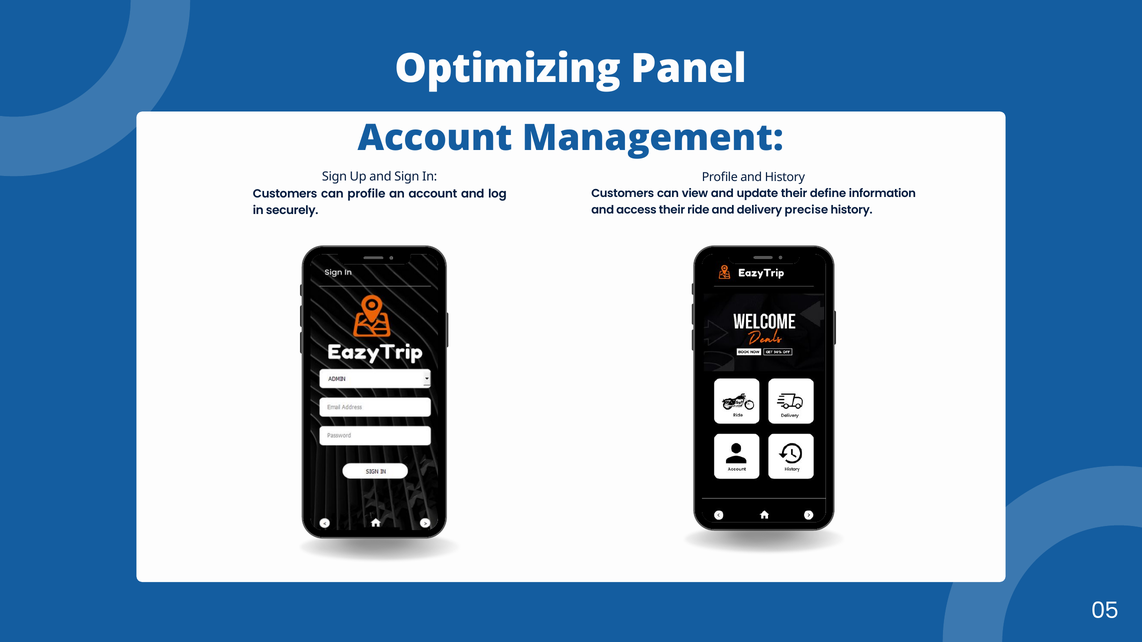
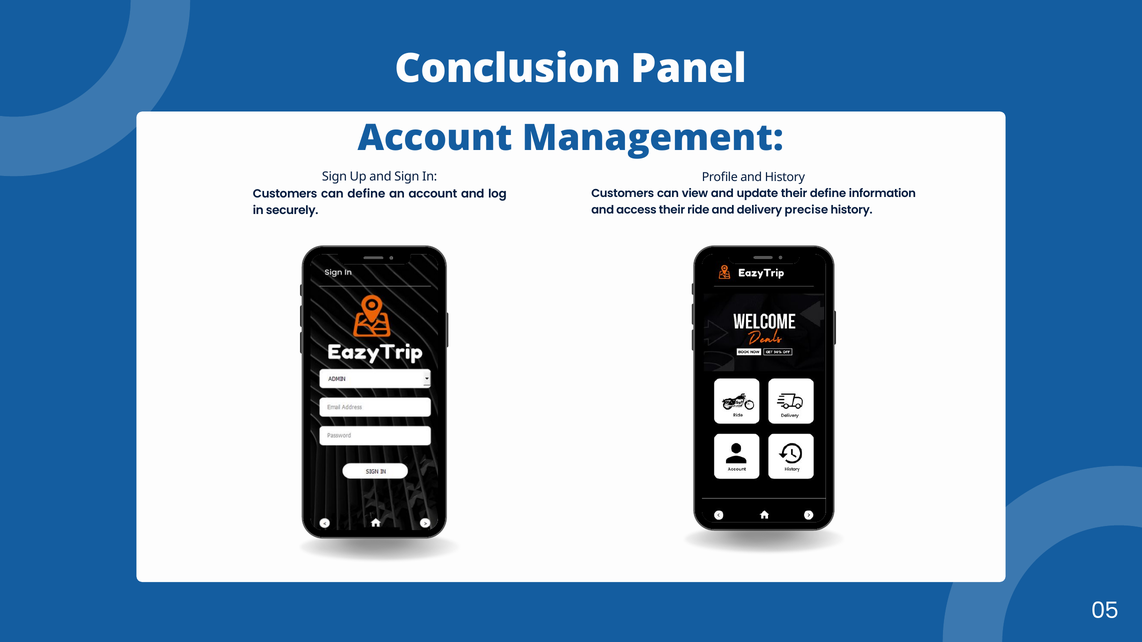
Optimizing: Optimizing -> Conclusion
can profile: profile -> define
